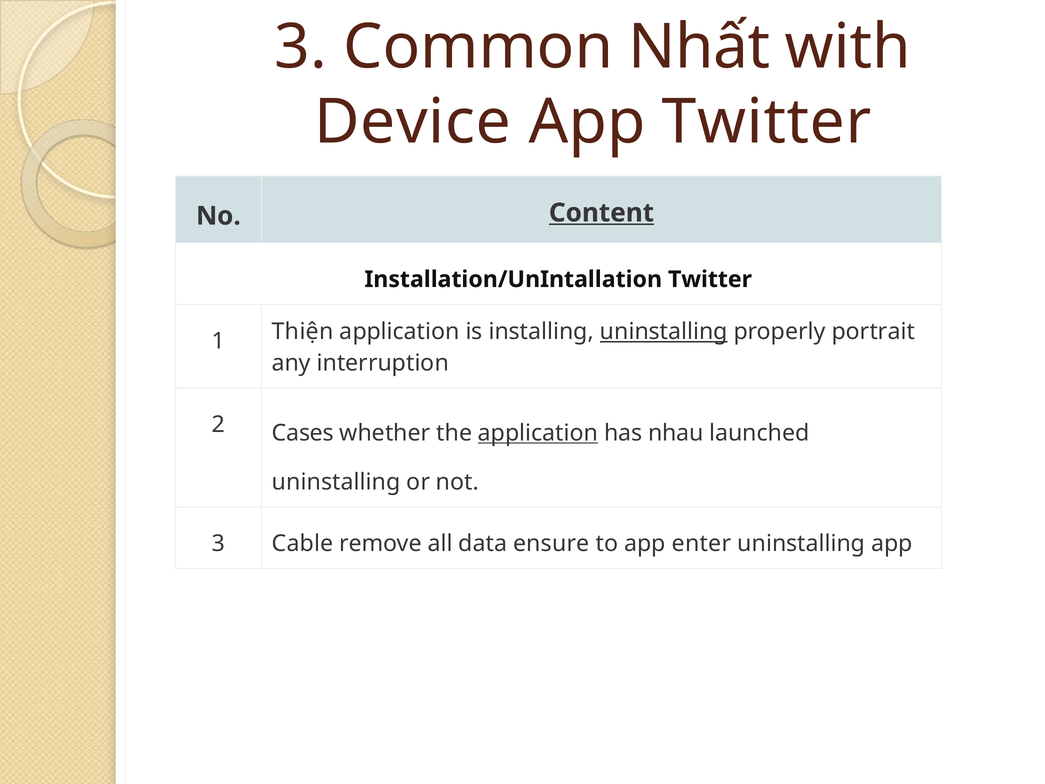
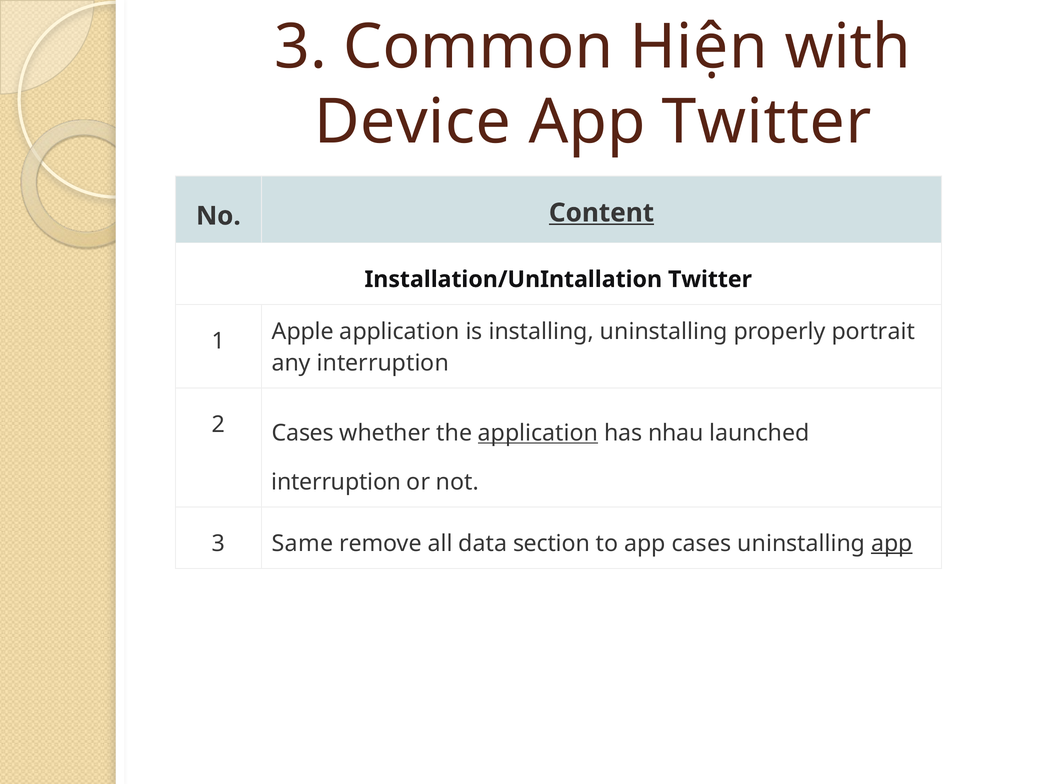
Nhất: Nhất -> Hiện
Thiện: Thiện -> Apple
uninstalling at (664, 332) underline: present -> none
uninstalling at (336, 482): uninstalling -> interruption
Cable: Cable -> Same
ensure: ensure -> section
app enter: enter -> cases
app at (892, 543) underline: none -> present
